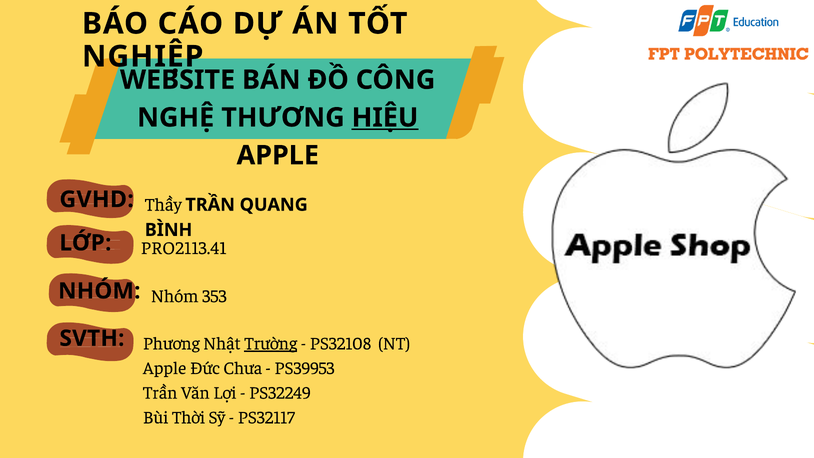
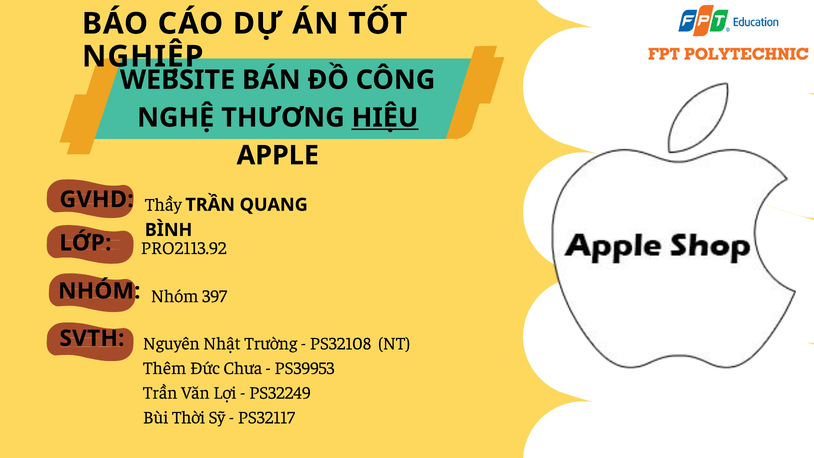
PRO2113.41: PRO2113.41 -> PRO2113.92
353: 353 -> 397
Phương: Phương -> Nguyên
Trường underline: present -> none
Apple at (165, 368): Apple -> Thêm
